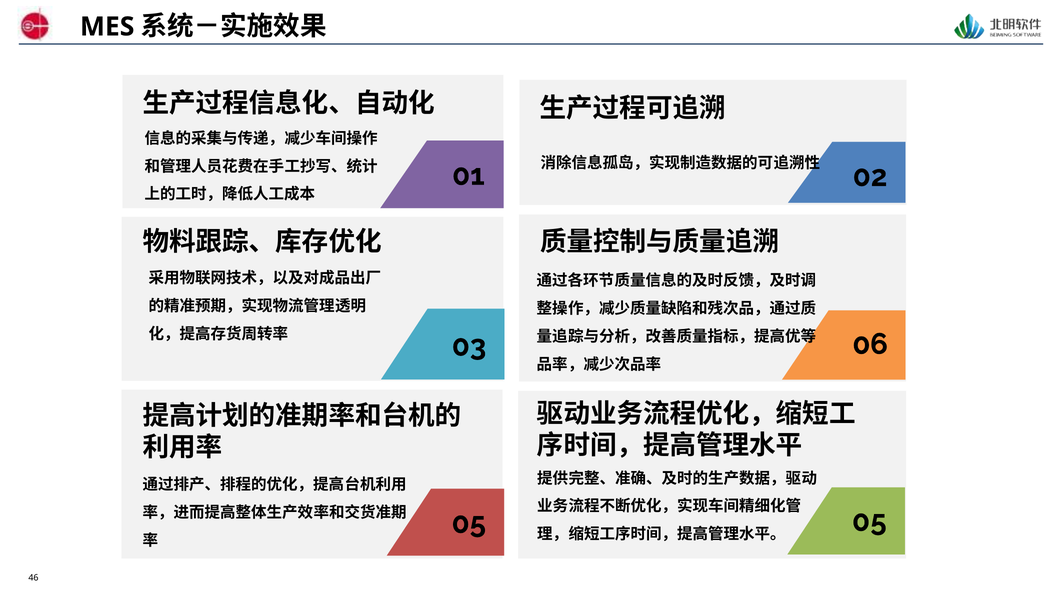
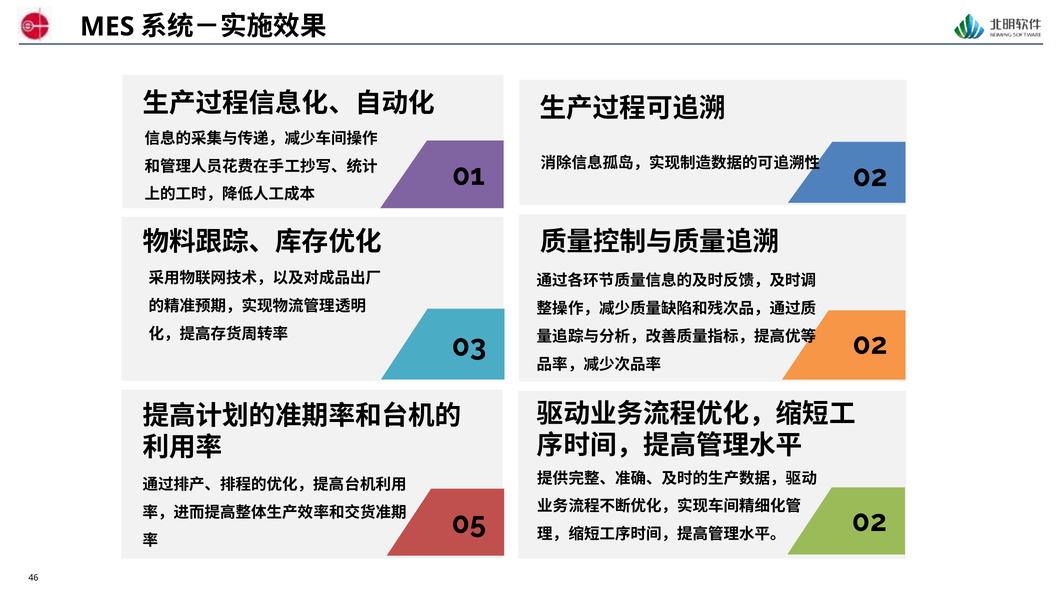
03 06: 06 -> 02
05 05: 05 -> 02
